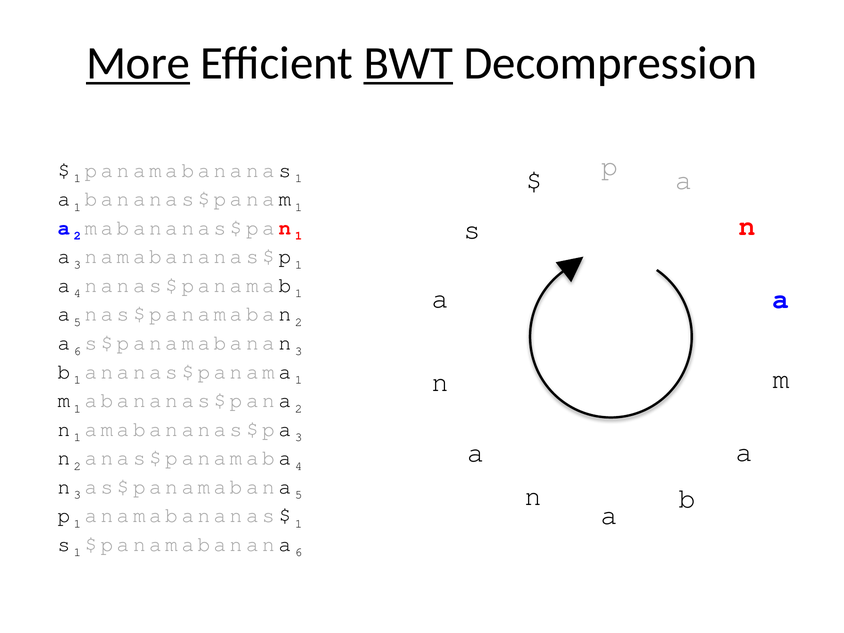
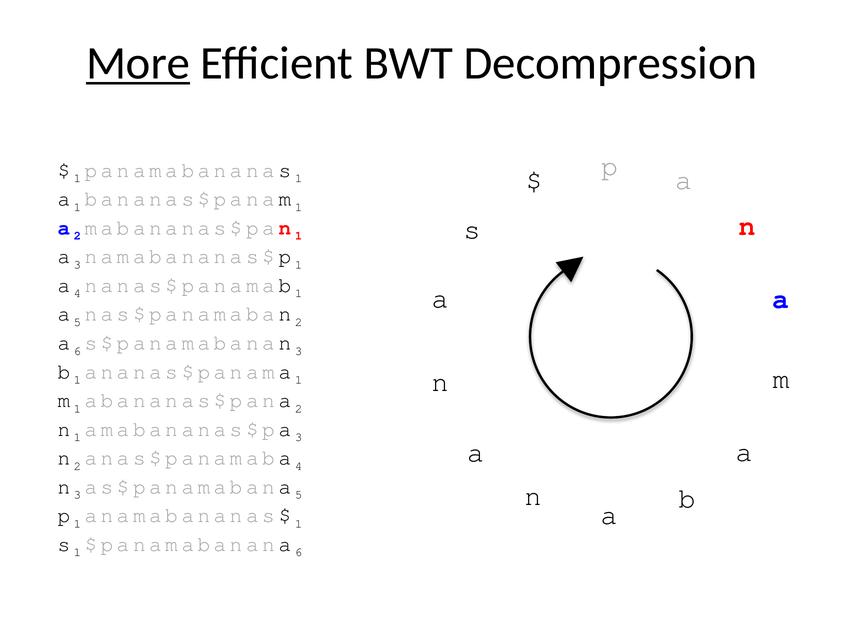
BWT underline: present -> none
